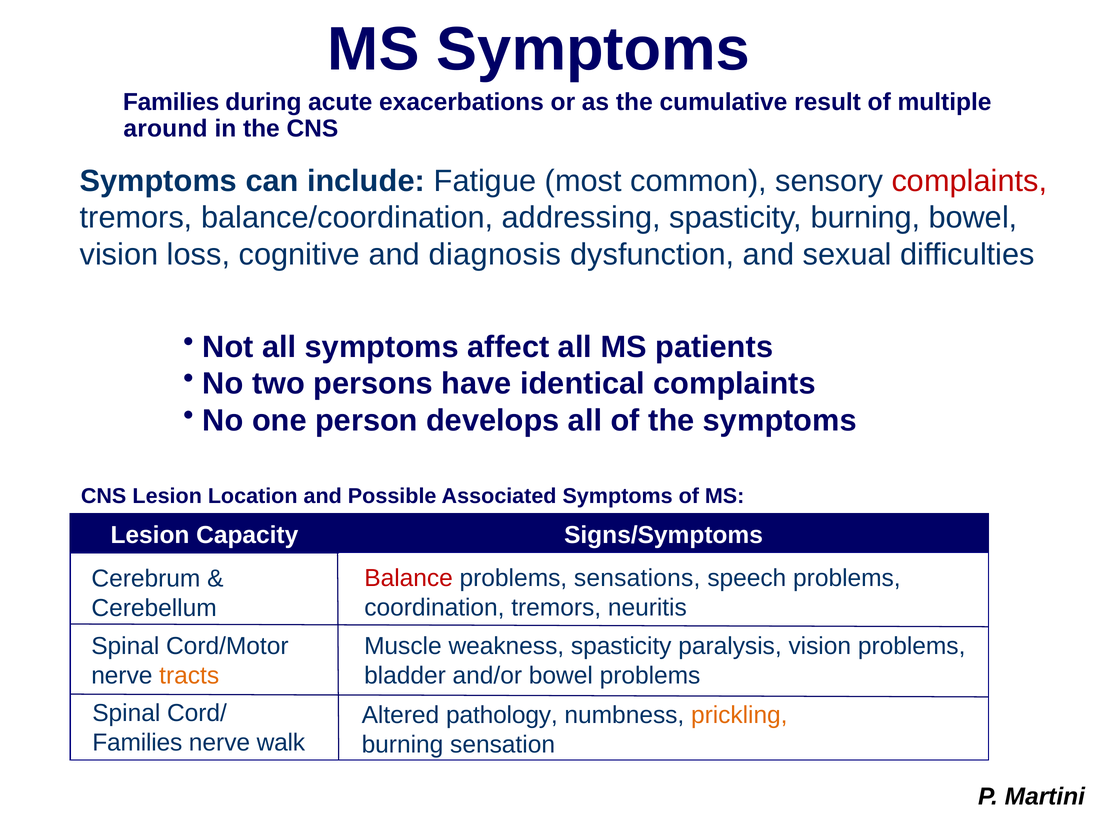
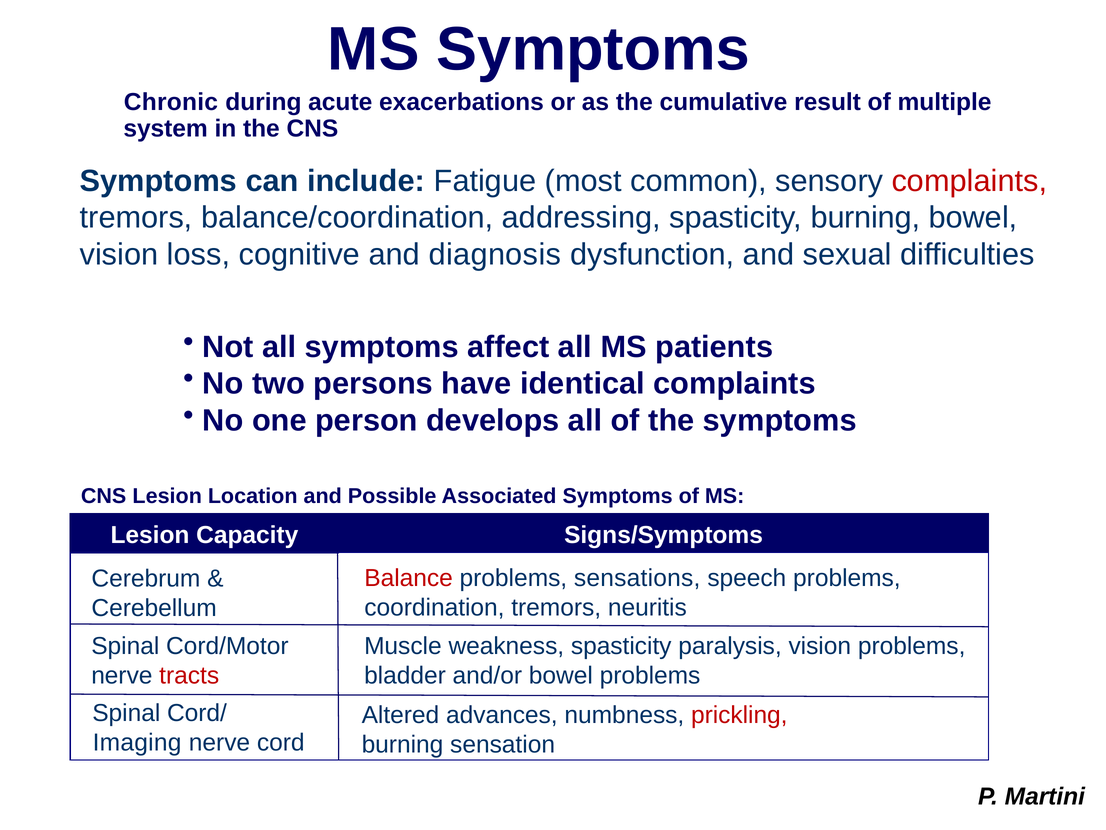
Families at (171, 102): Families -> Chronic
around: around -> system
tracts colour: orange -> red
pathology: pathology -> advances
prickling colour: orange -> red
Families at (137, 742): Families -> Imaging
walk: walk -> cord
